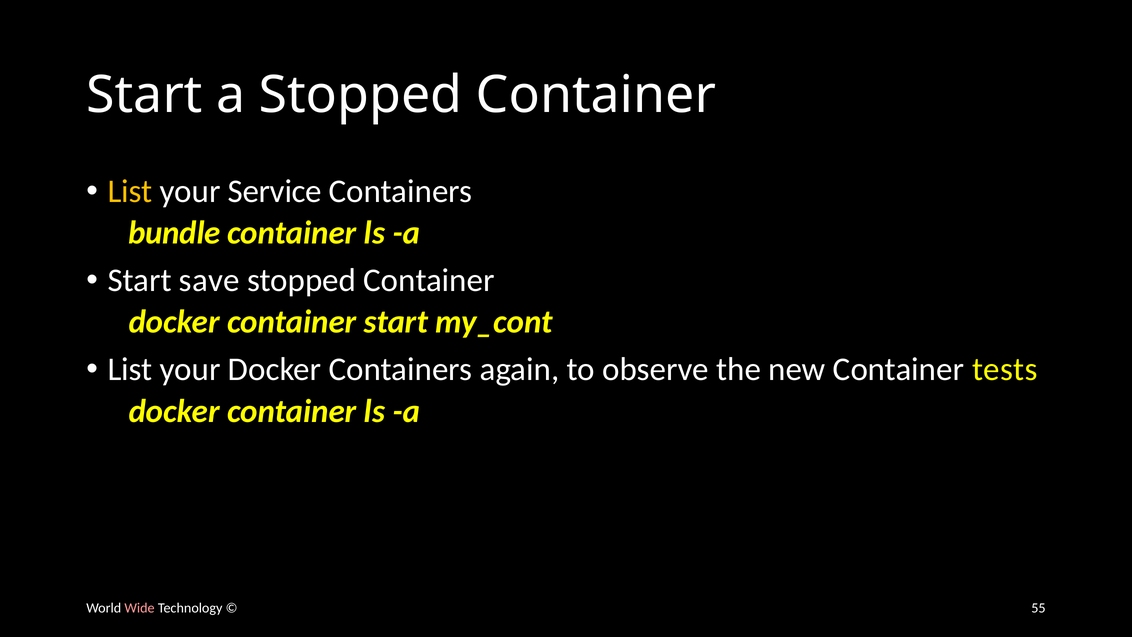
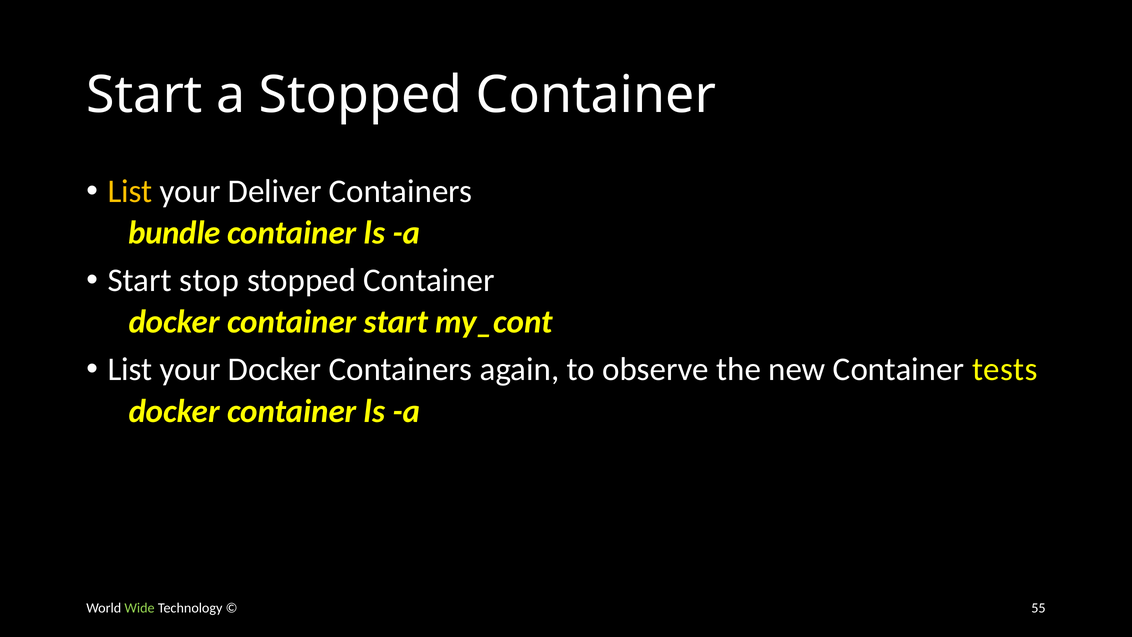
Service: Service -> Deliver
save: save -> stop
Wide colour: pink -> light green
